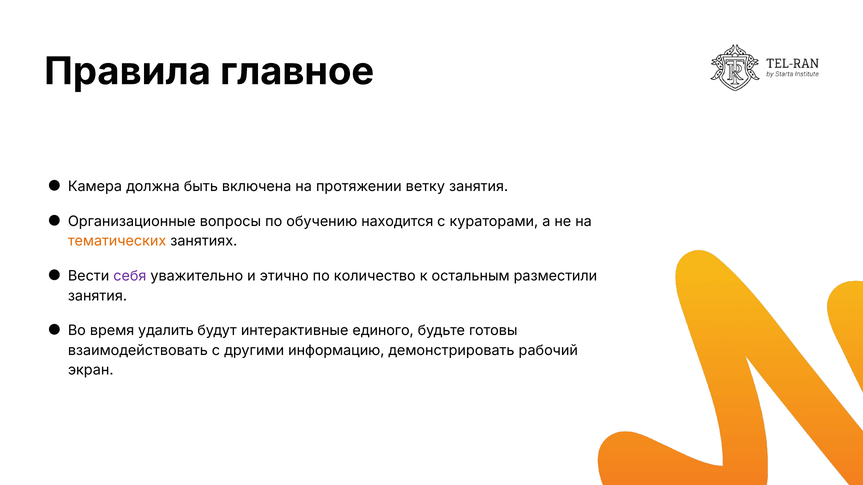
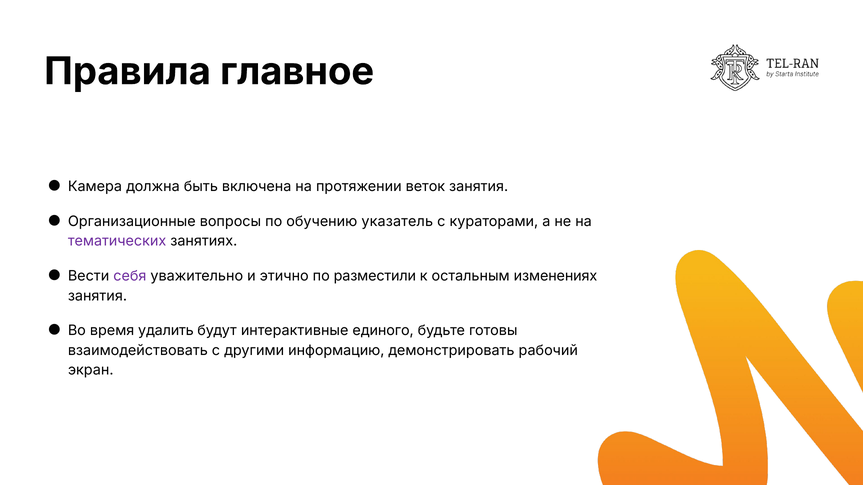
ветку: ветку -> веток
находится: находится -> указатель
тематических colour: orange -> purple
количество: количество -> разместили
разместили: разместили -> изменениях
